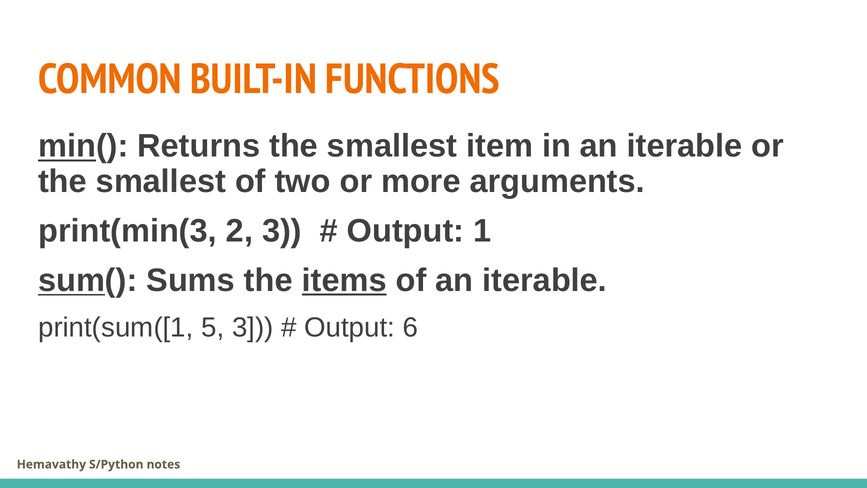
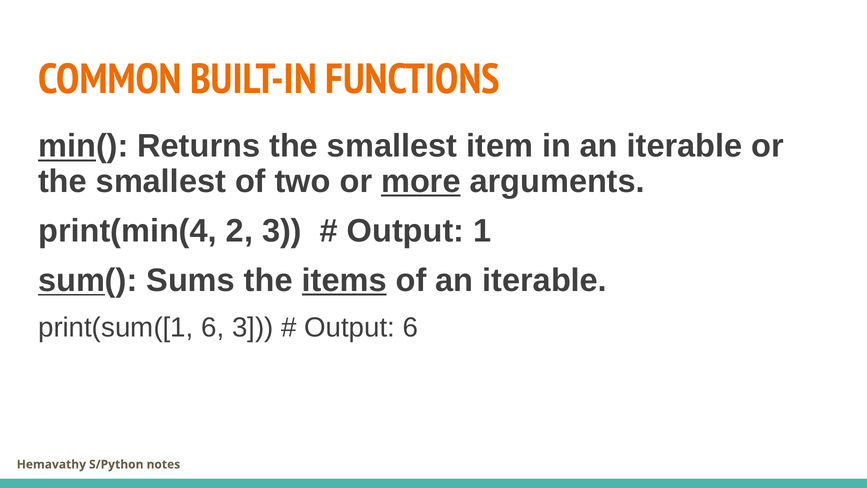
more underline: none -> present
print(min(3: print(min(3 -> print(min(4
print(sum([1 5: 5 -> 6
